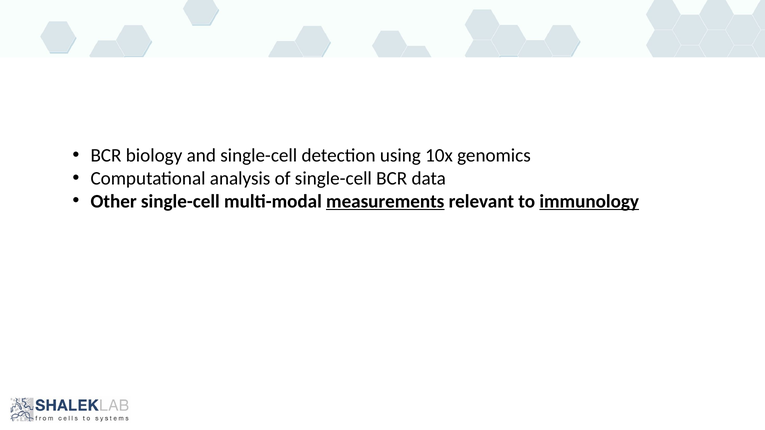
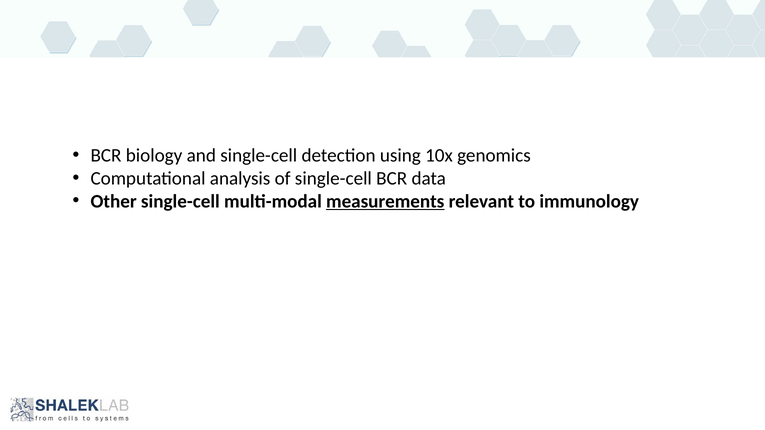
immunology underline: present -> none
